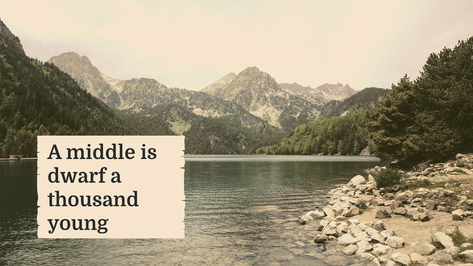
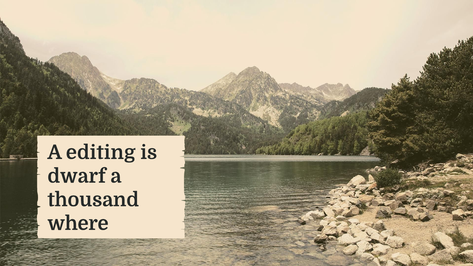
middle: middle -> editing
young: young -> where
